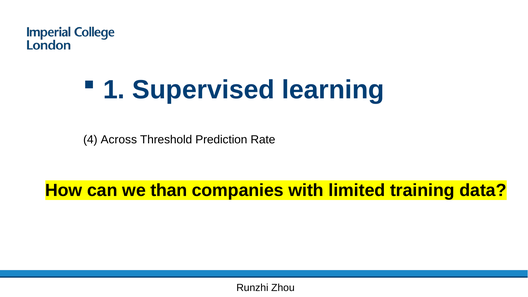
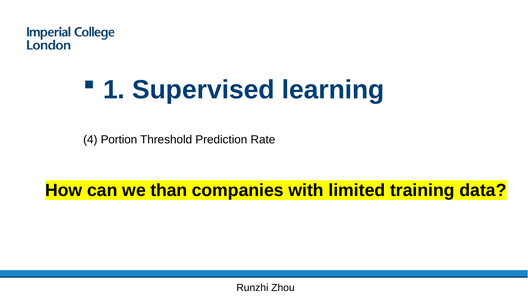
Across: Across -> Portion
